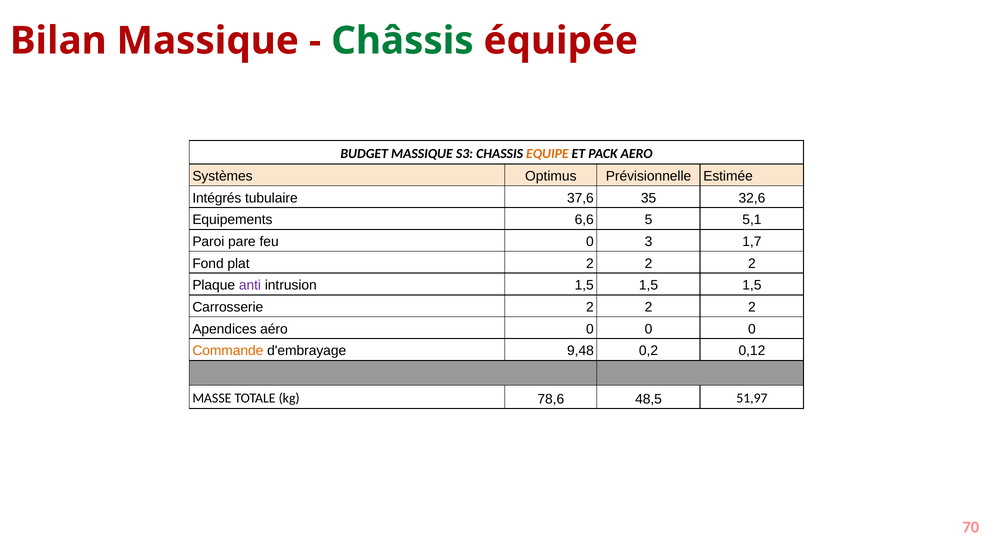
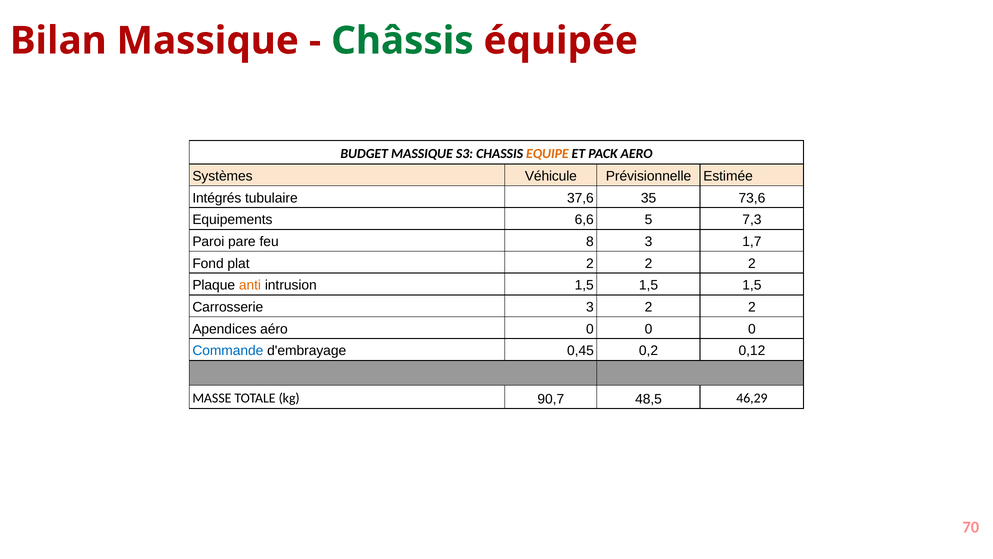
Optimus: Optimus -> Véhicule
32,6: 32,6 -> 73,6
5,1: 5,1 -> 7,3
feu 0: 0 -> 8
anti colour: purple -> orange
Carrosserie 2: 2 -> 3
Commande colour: orange -> blue
9,48: 9,48 -> 0,45
78,6: 78,6 -> 90,7
51,97: 51,97 -> 46,29
